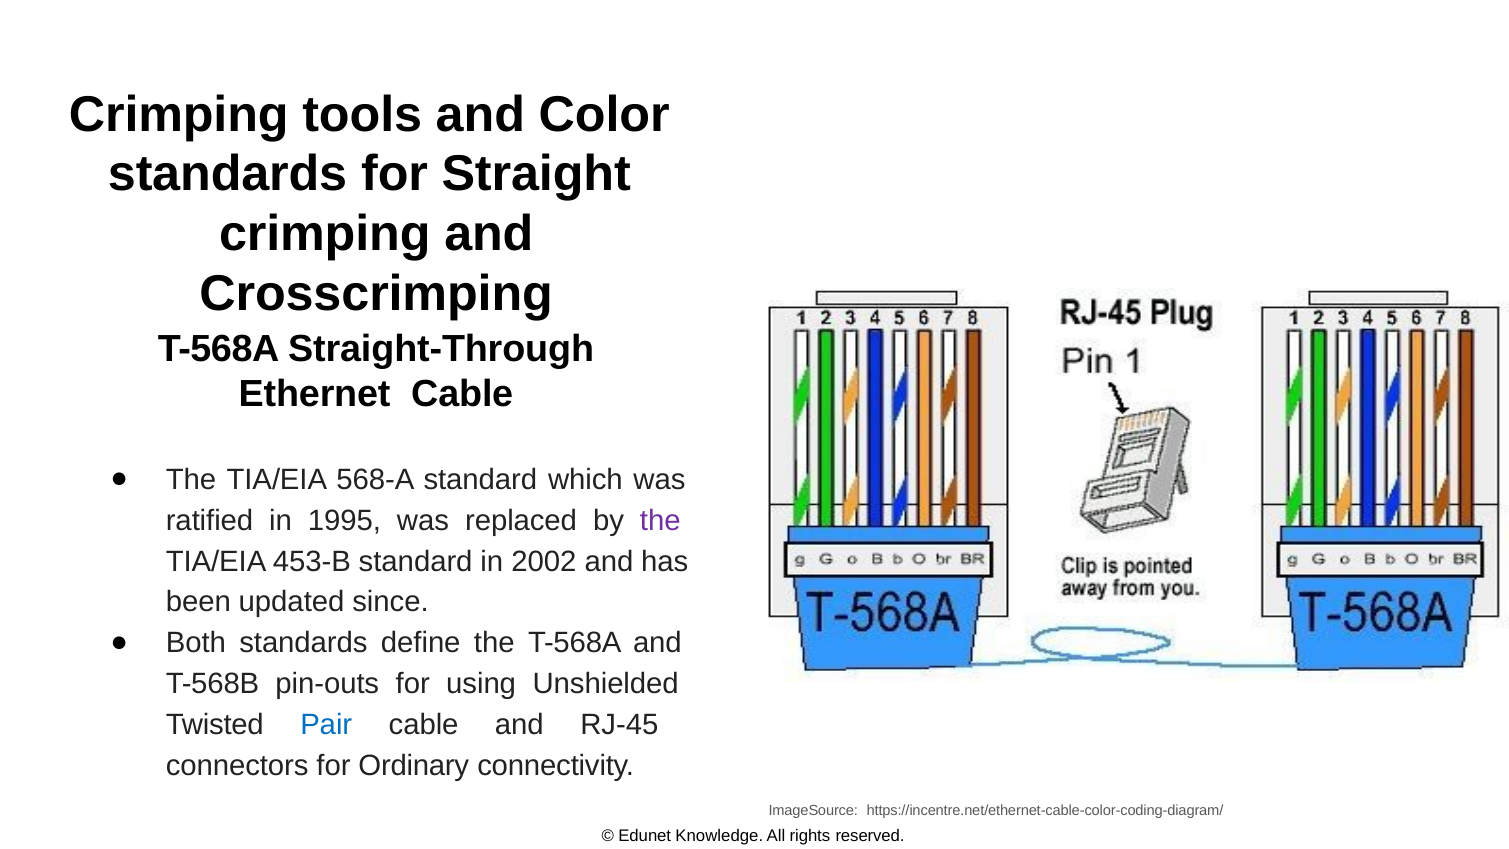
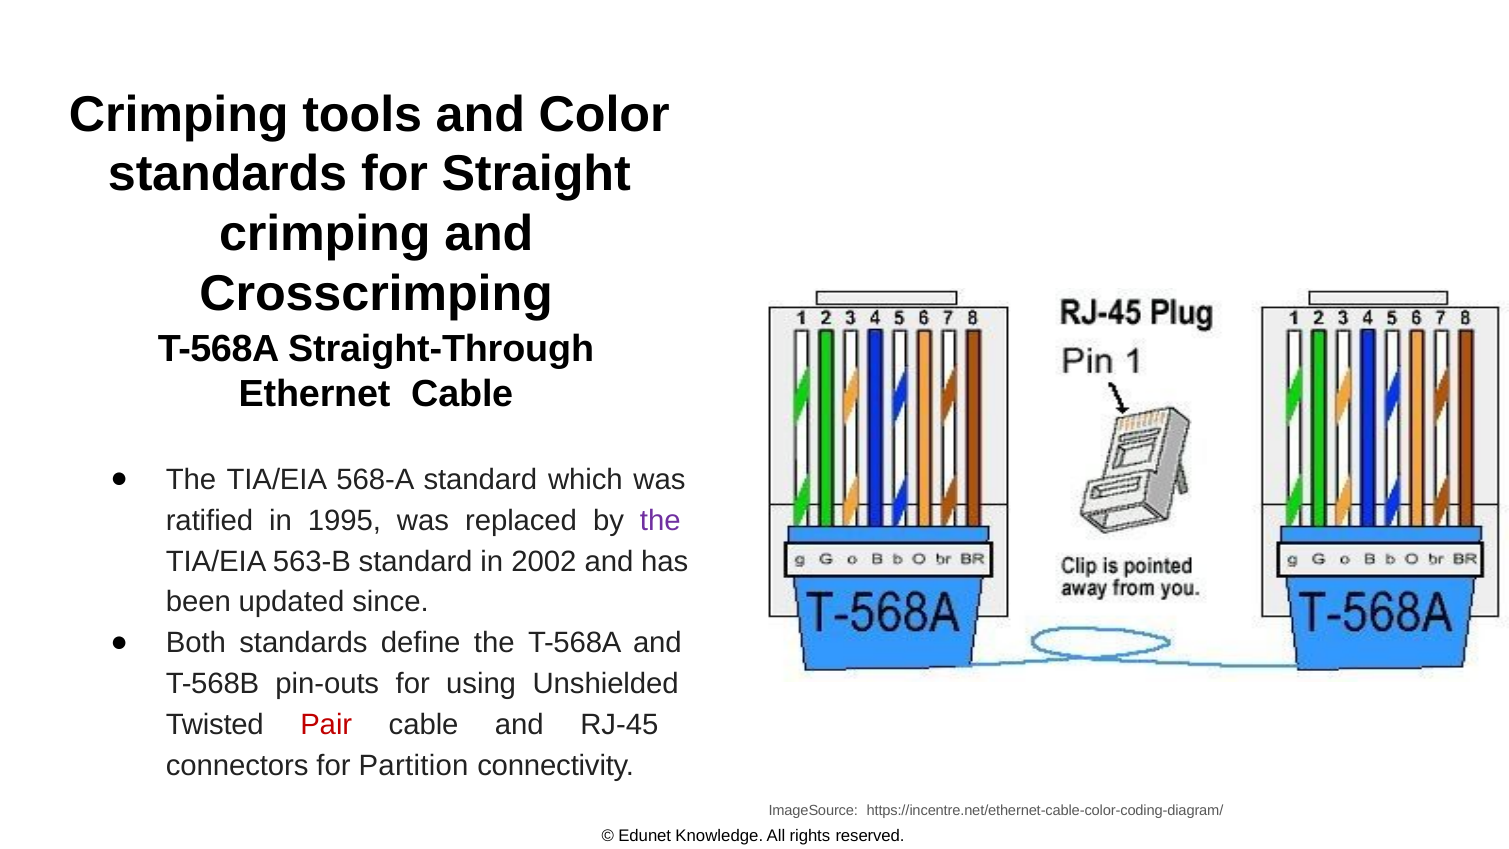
453-B: 453-B -> 563-B
Pair colour: blue -> red
Ordinary: Ordinary -> Partition
